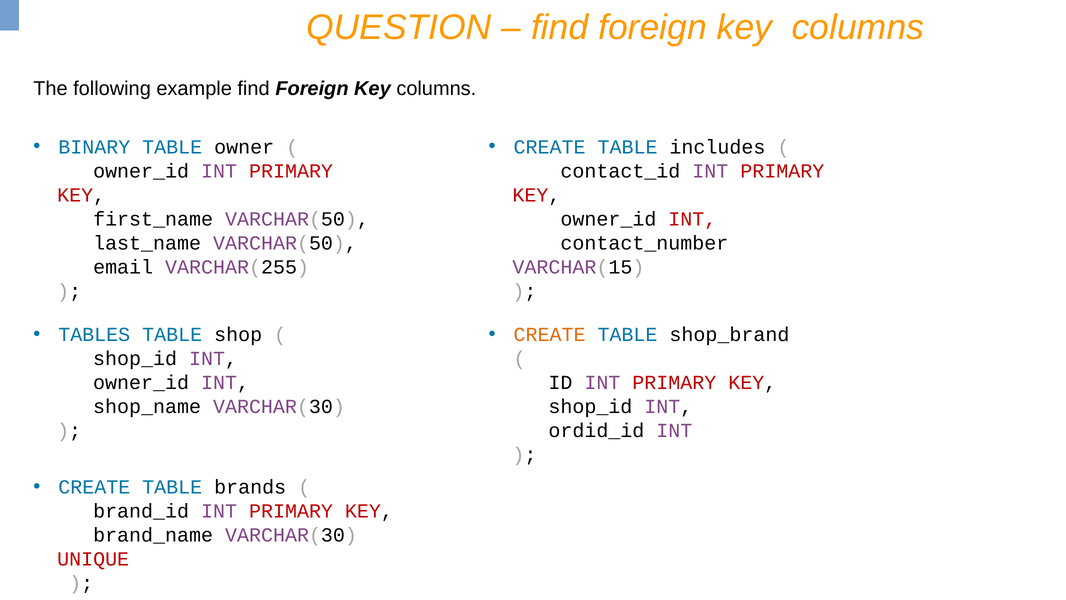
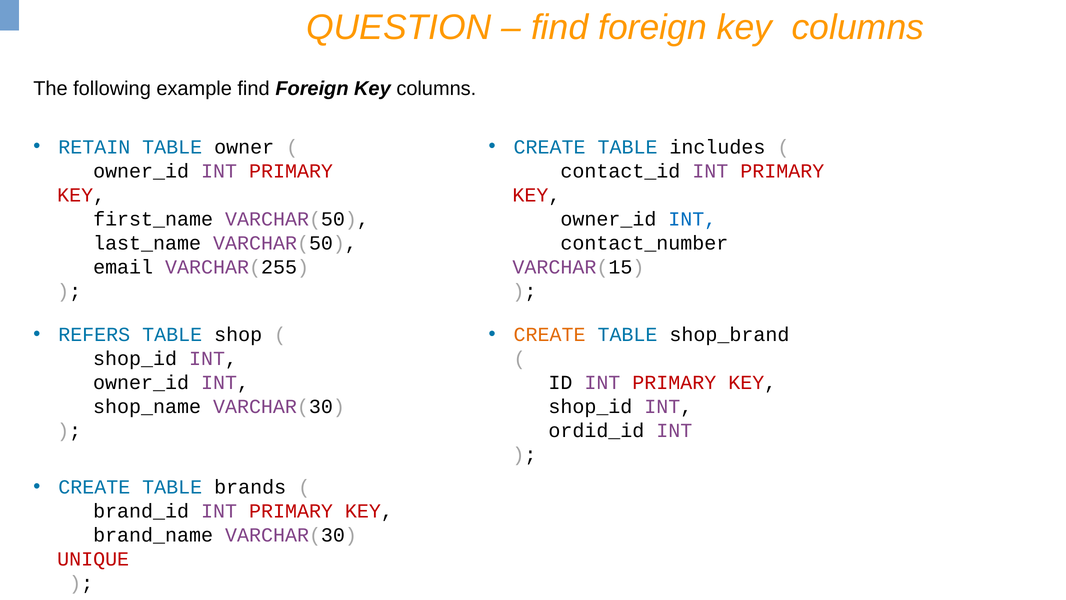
BINARY: BINARY -> RETAIN
INT at (692, 219) colour: red -> blue
TABLES: TABLES -> REFERS
